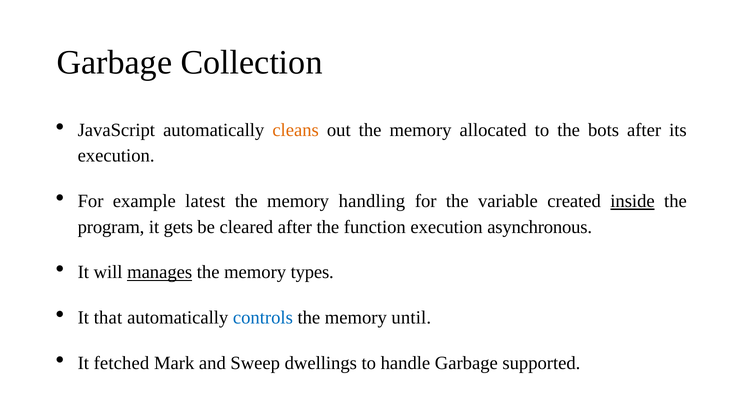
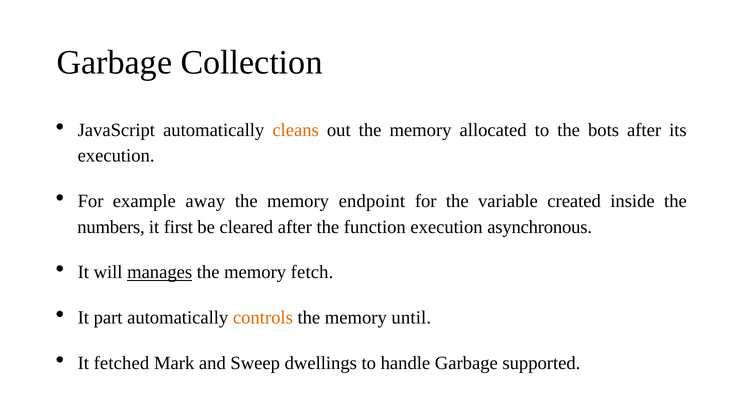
latest: latest -> away
handling: handling -> endpoint
inside underline: present -> none
program: program -> numbers
gets: gets -> first
types: types -> fetch
that: that -> part
controls colour: blue -> orange
